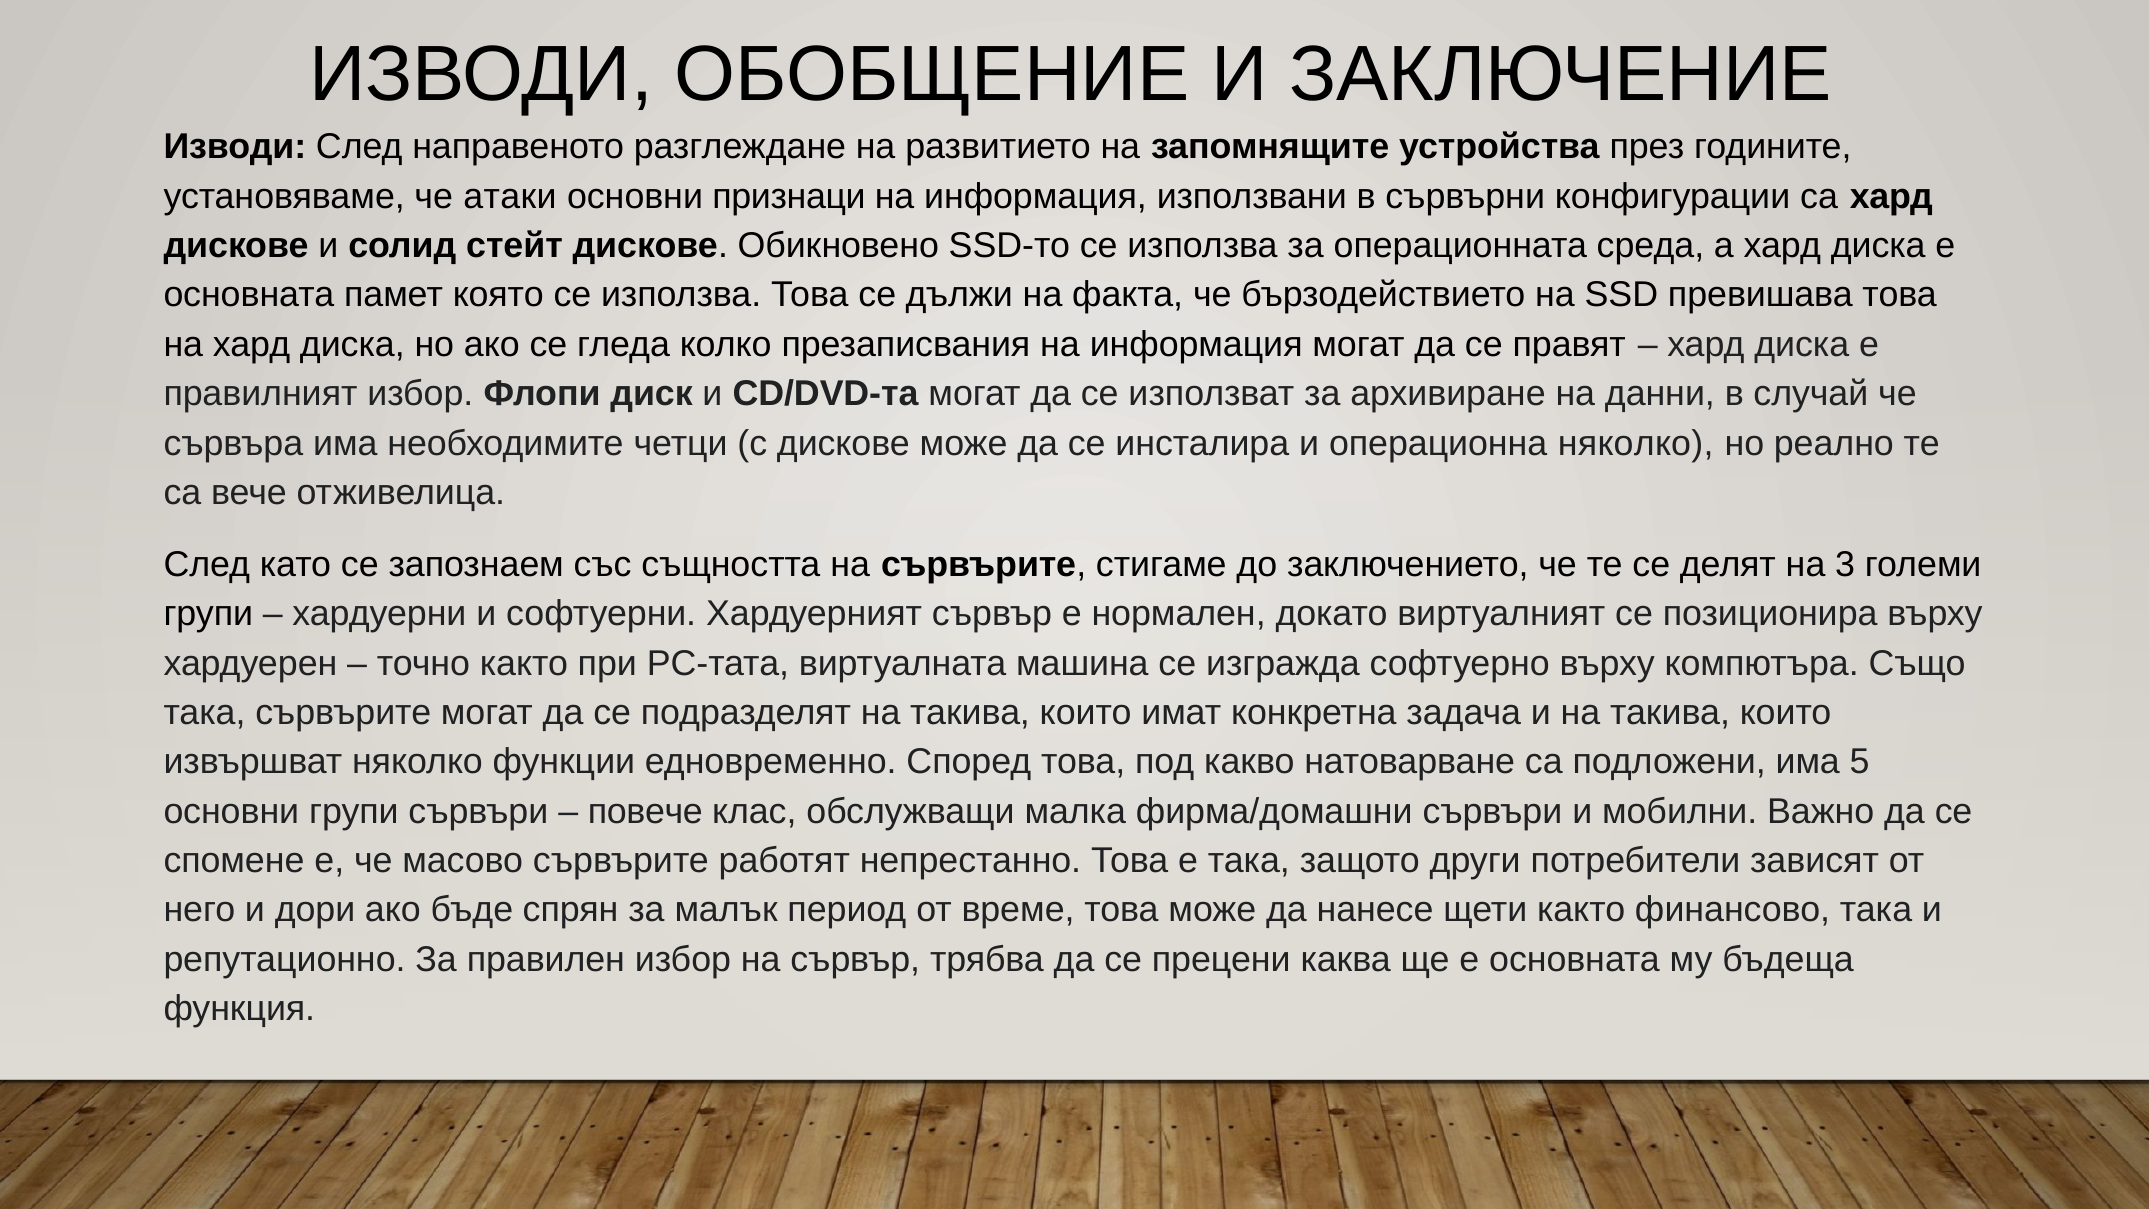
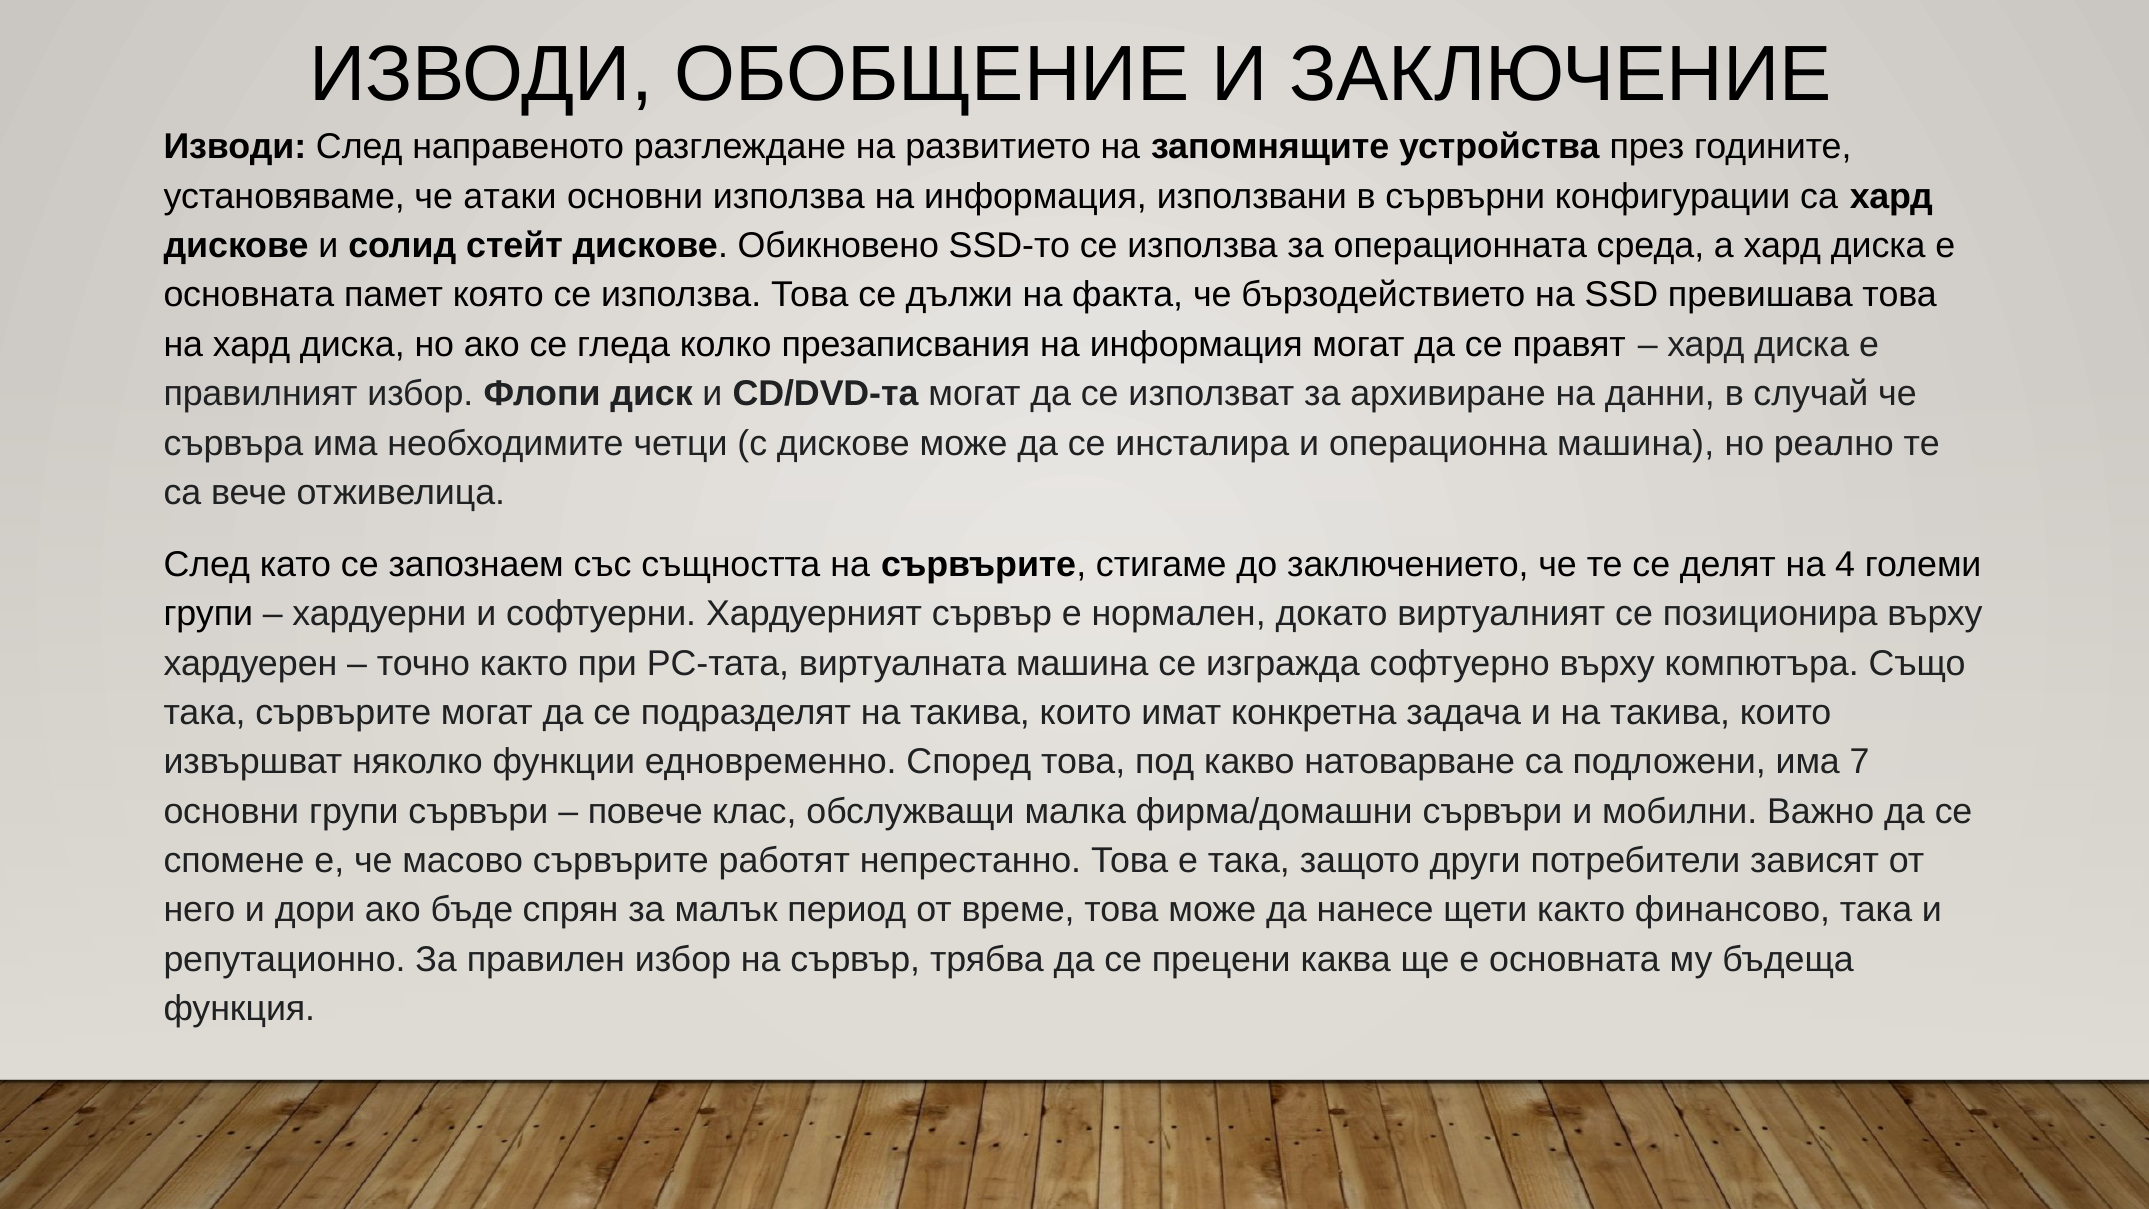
основни признаци: признаци -> използва
операционна няколко: няколко -> машина
3: 3 -> 4
5: 5 -> 7
